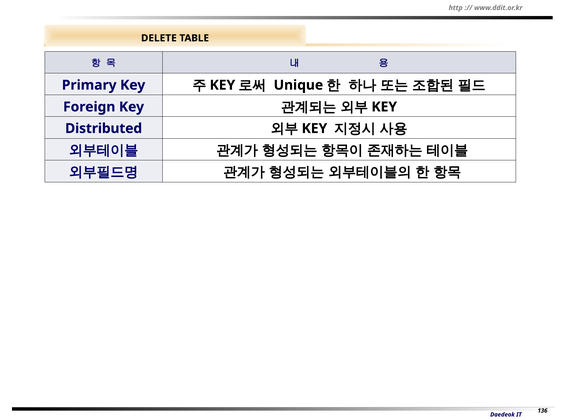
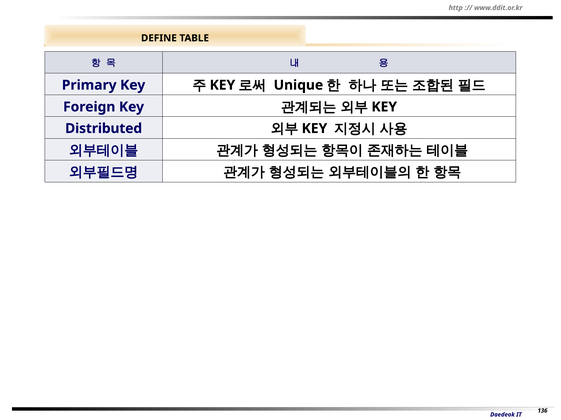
DELETE: DELETE -> DEFINE
